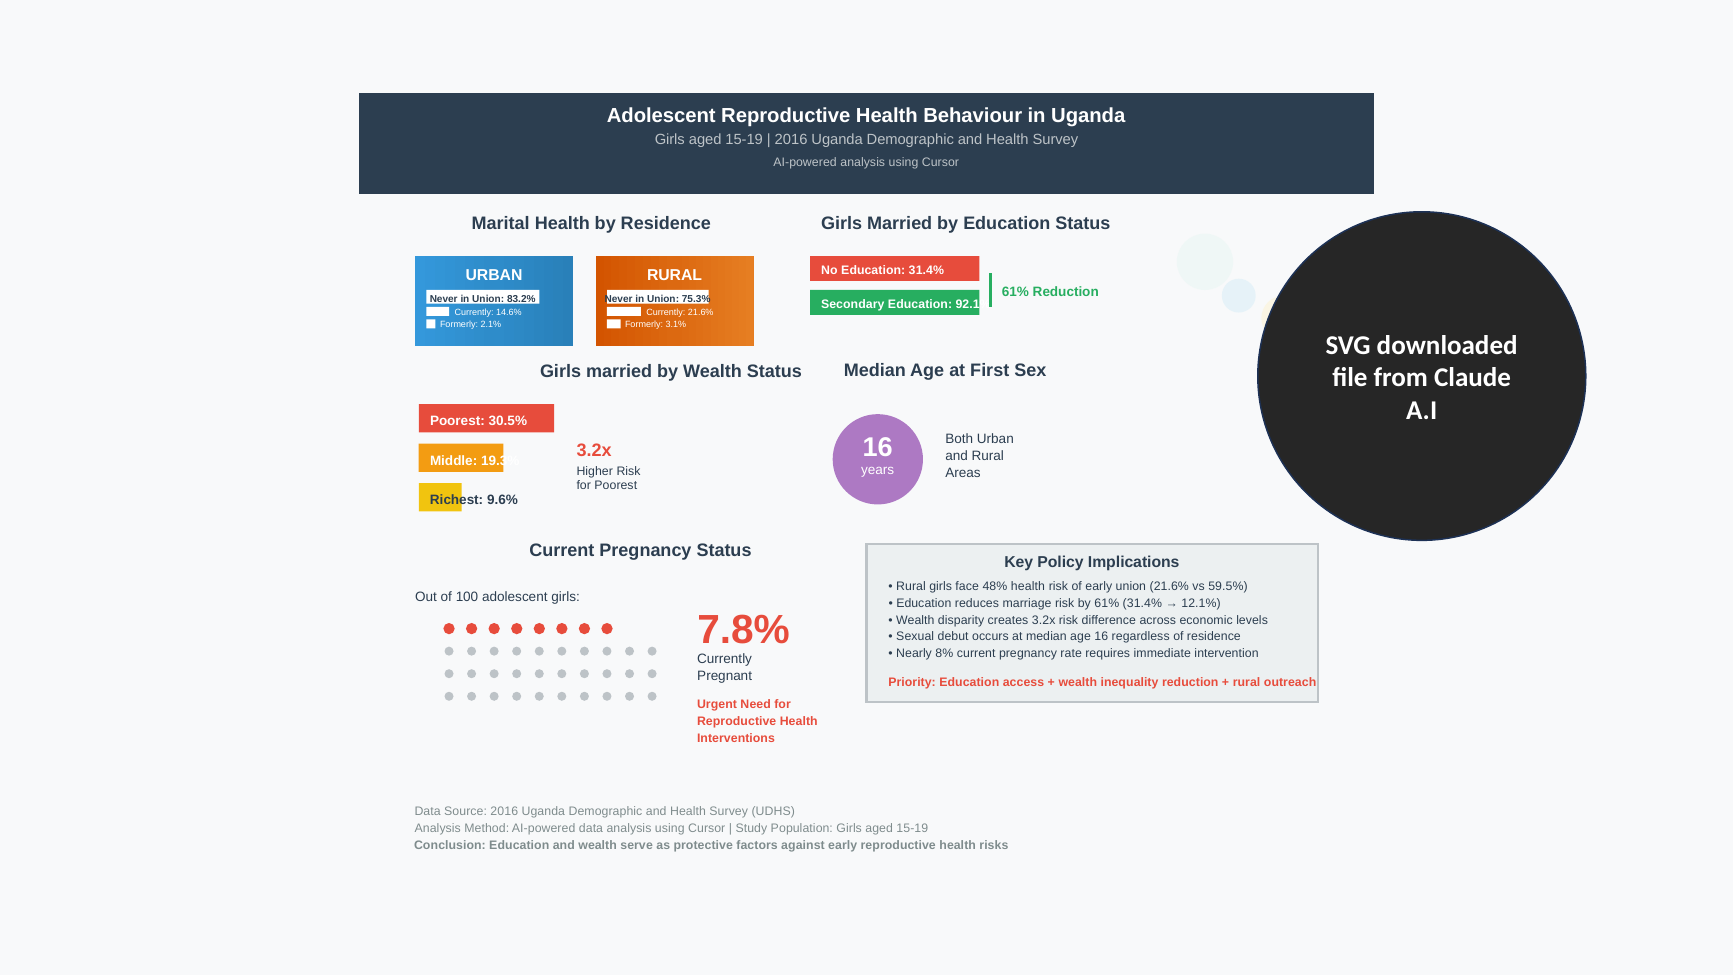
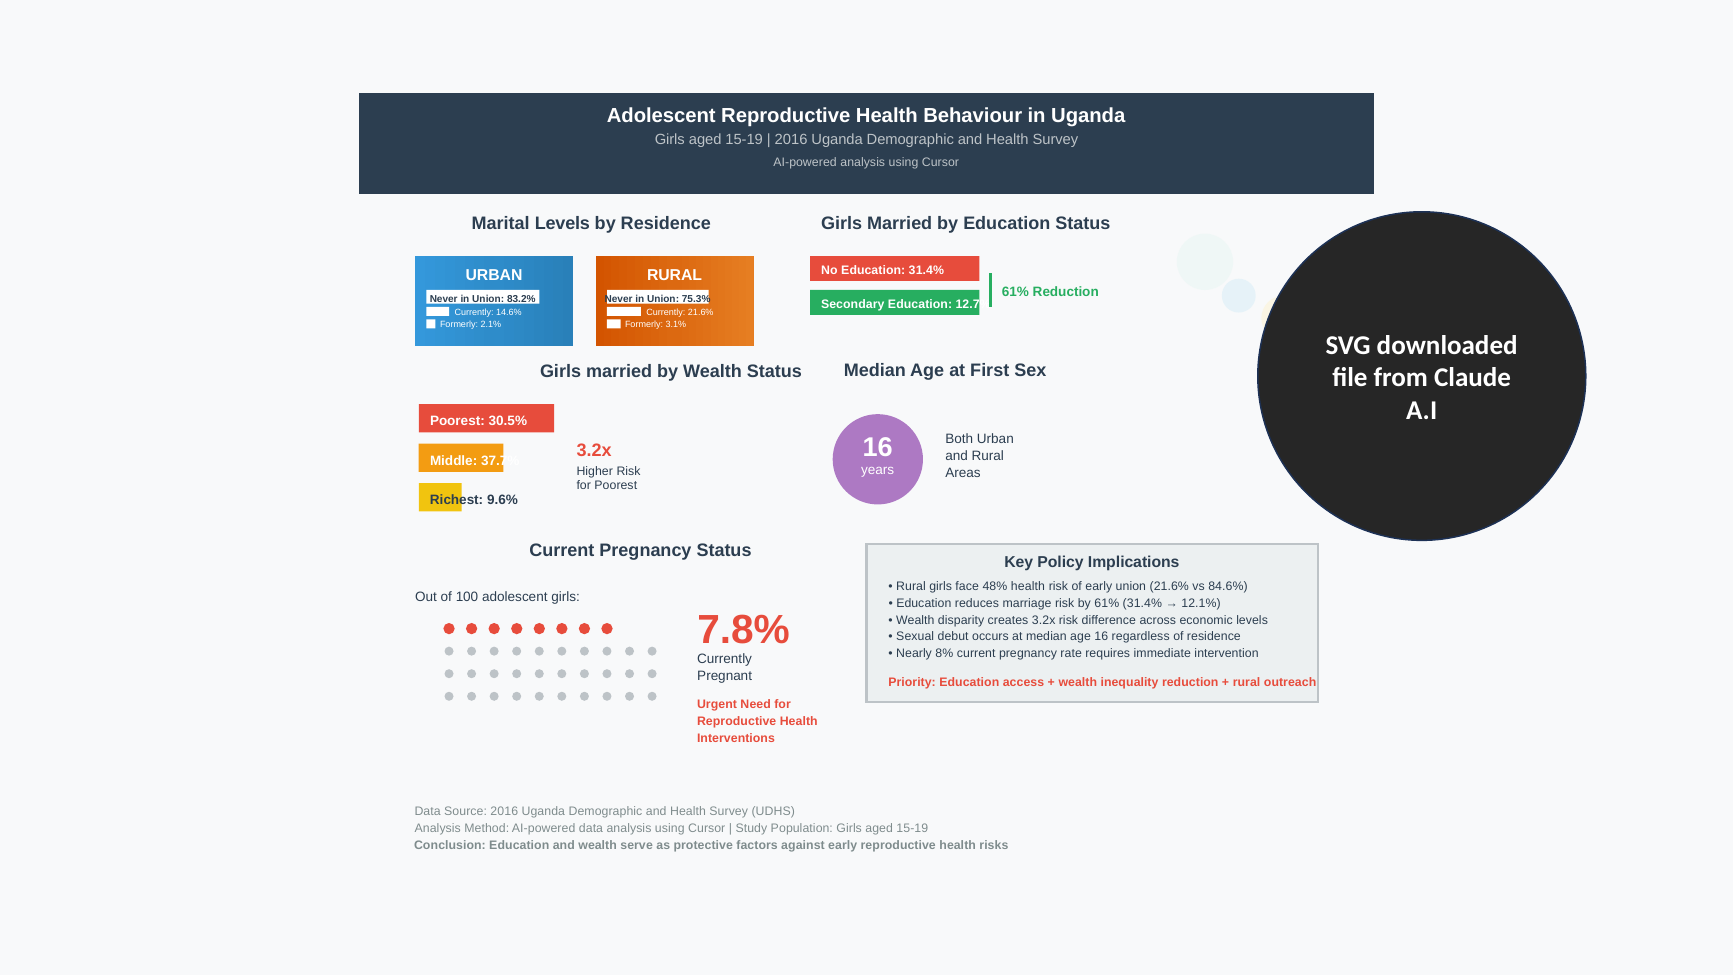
Marital Health: Health -> Levels
92.1%: 92.1% -> 12.7%
19.3%: 19.3% -> 37.7%
59.5%: 59.5% -> 84.6%
